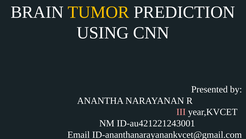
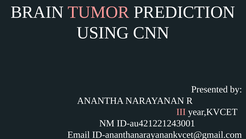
TUMOR colour: yellow -> pink
